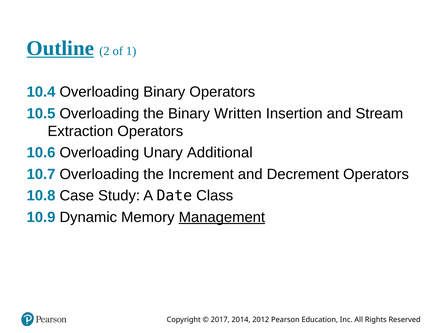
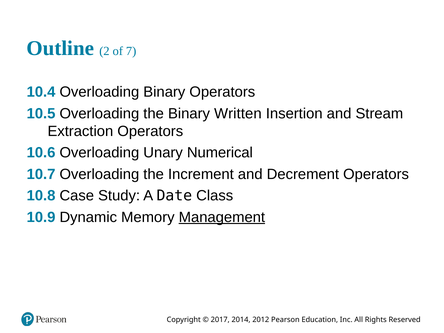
Outline underline: present -> none
1: 1 -> 7
Additional: Additional -> Numerical
